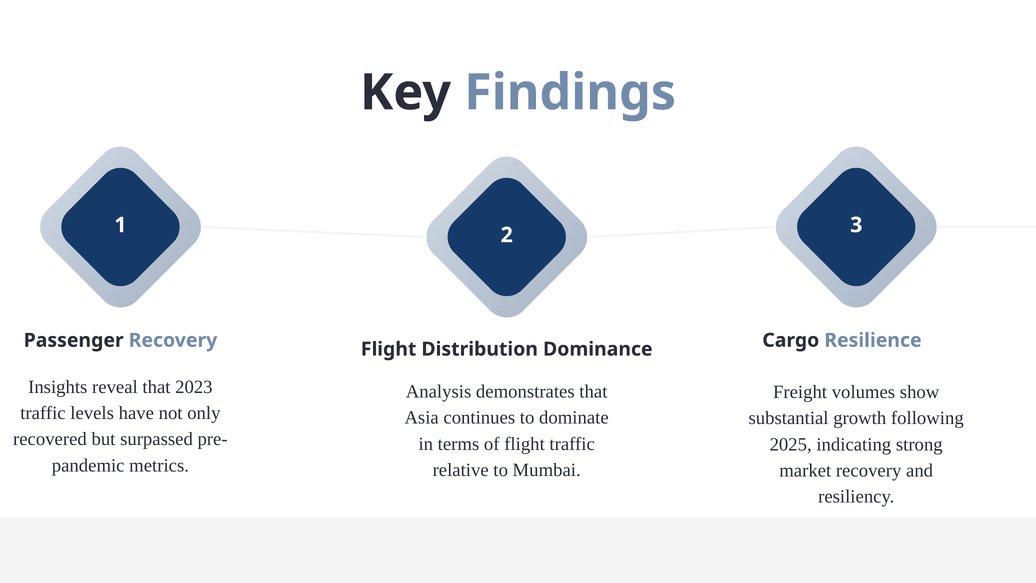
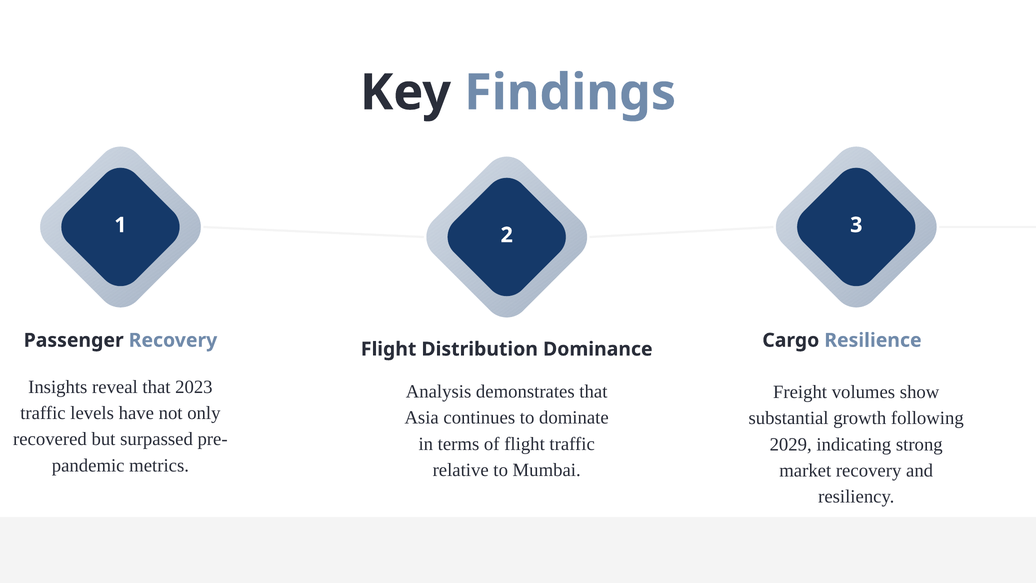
2025: 2025 -> 2029
